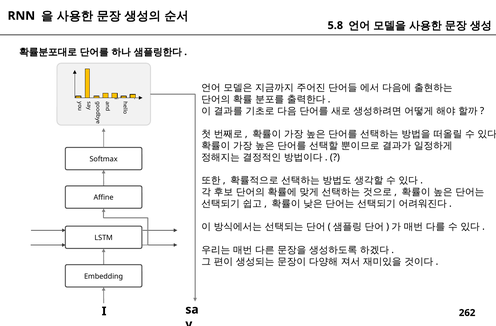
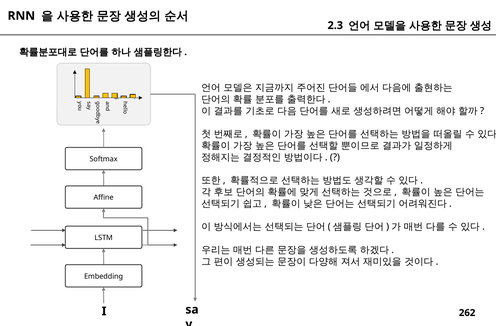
5.8: 5.8 -> 2.3
